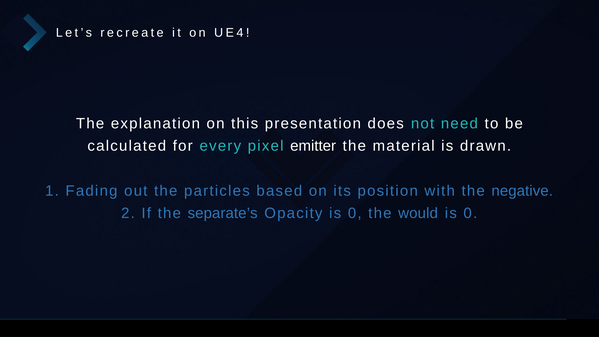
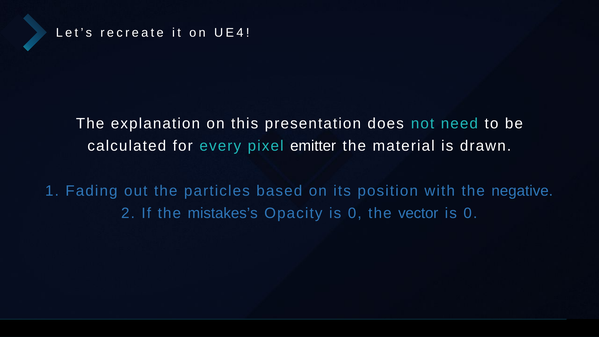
separate’s: separate’s -> mistakes’s
would: would -> vector
